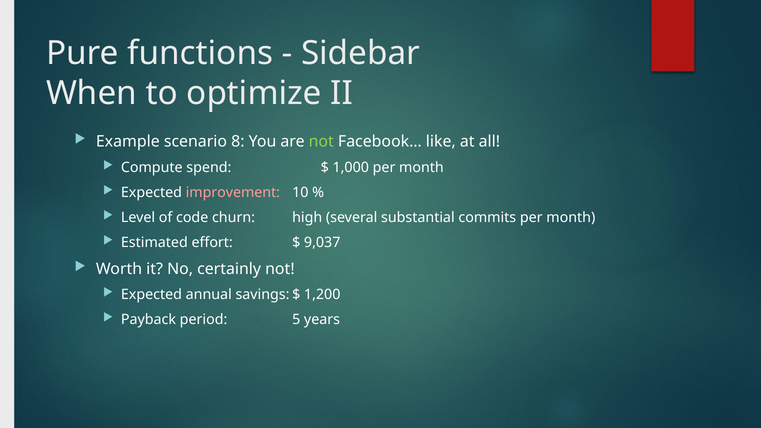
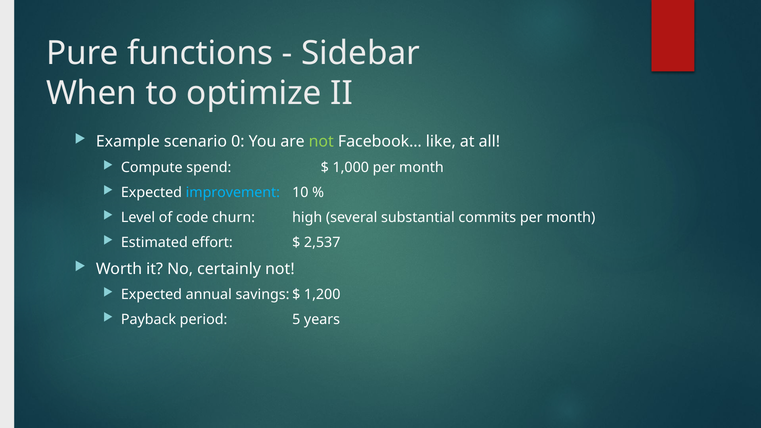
8: 8 -> 0
improvement colour: pink -> light blue
9,037: 9,037 -> 2,537
